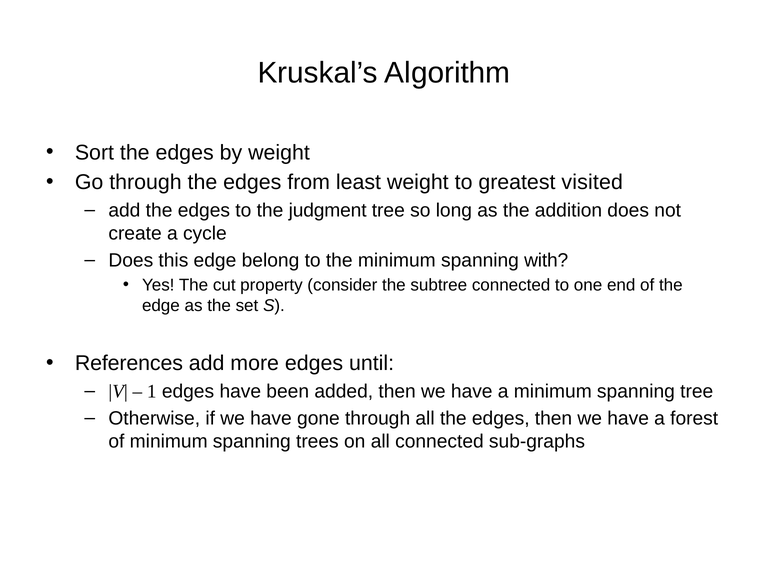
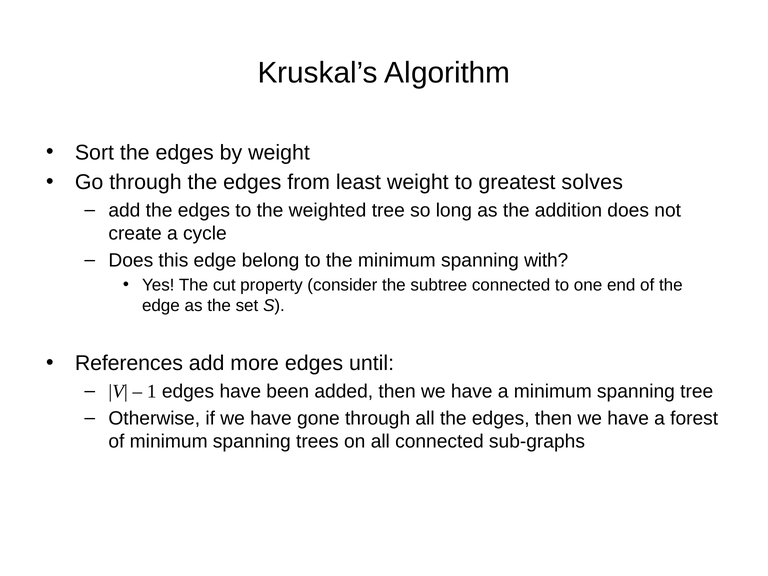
visited: visited -> solves
judgment: judgment -> weighted
